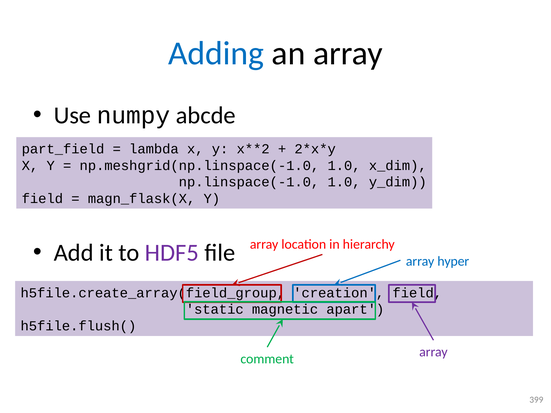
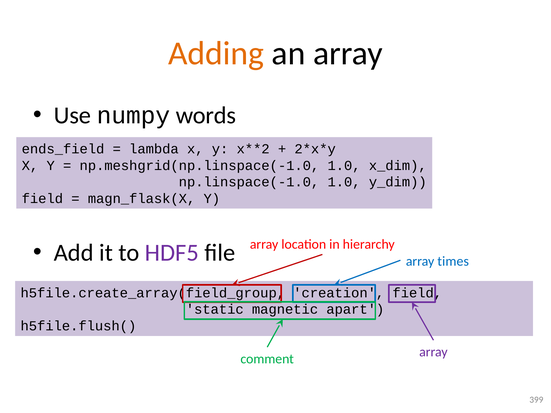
Adding colour: blue -> orange
abcde: abcde -> words
part_field: part_field -> ends_field
hyper: hyper -> times
